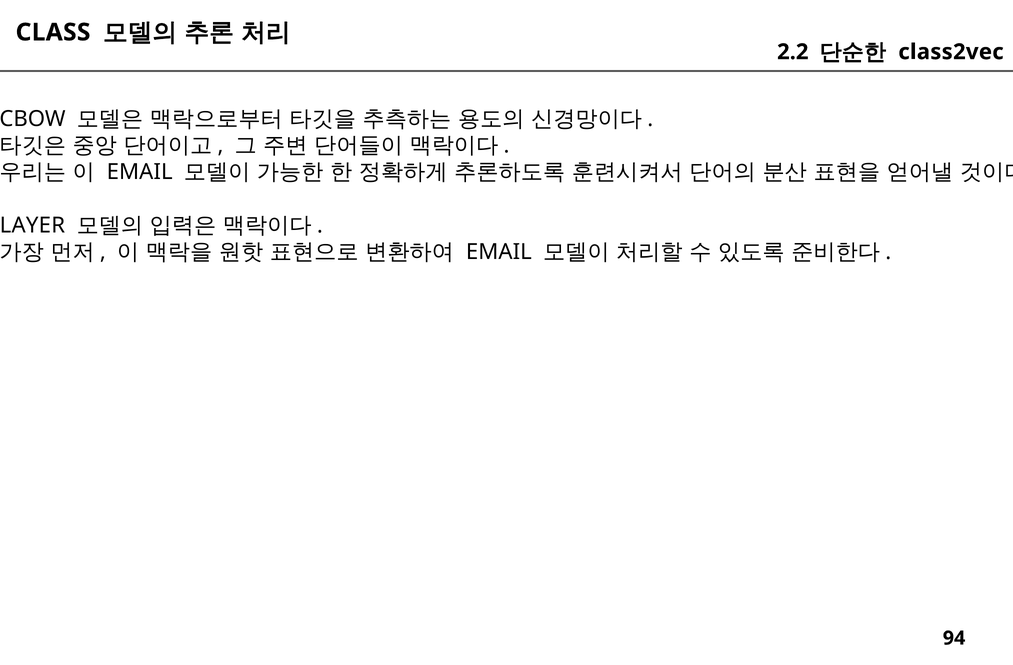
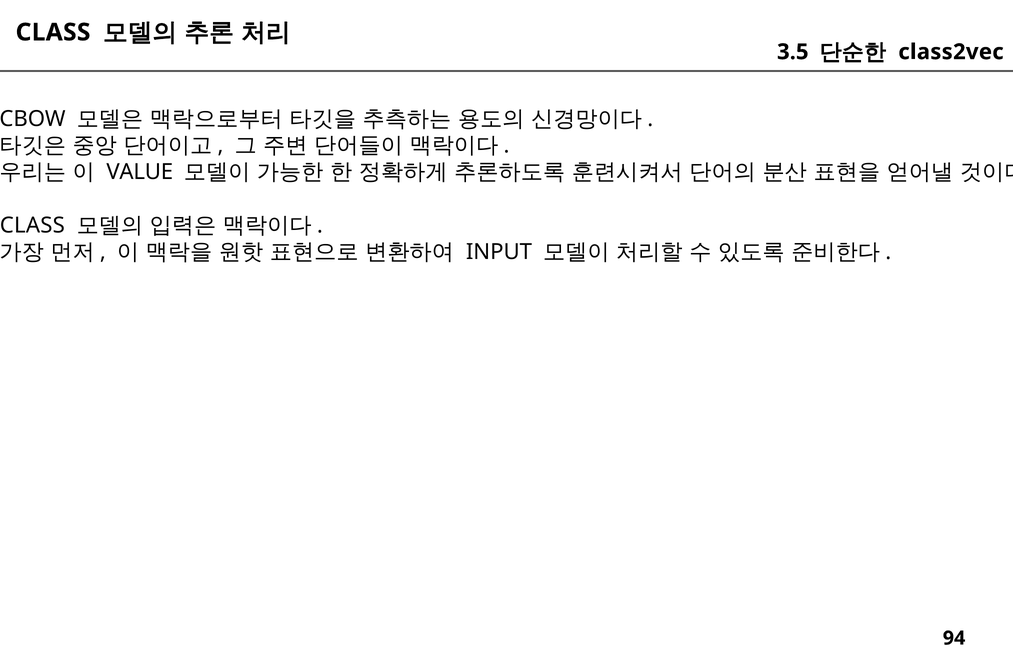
2.2: 2.2 -> 3.5
EMAIL at (140, 172): EMAIL -> VALUE
LAYER at (32, 225): LAYER -> CLASS
EMAIL at (499, 252): EMAIL -> INPUT
